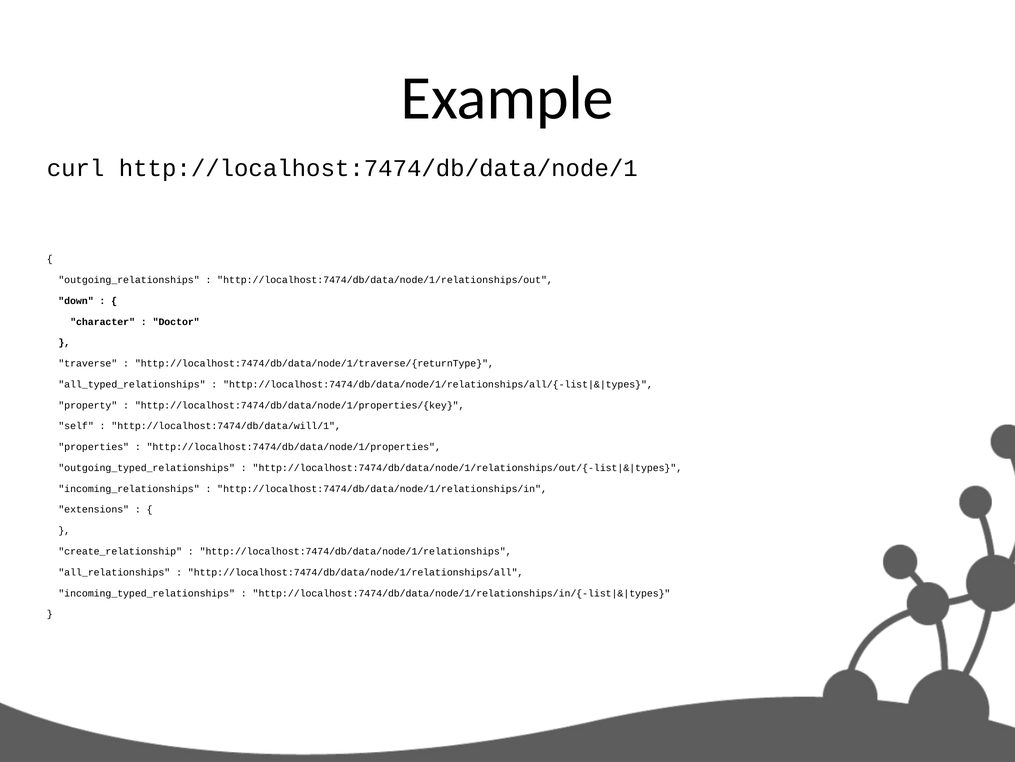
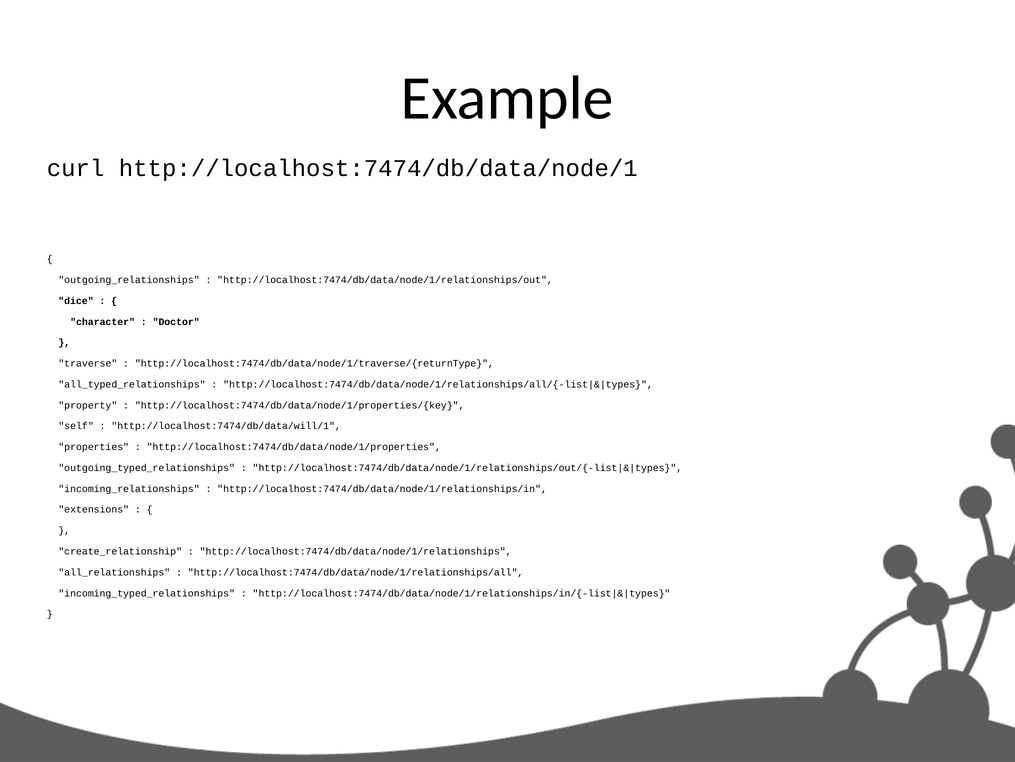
down: down -> dice
